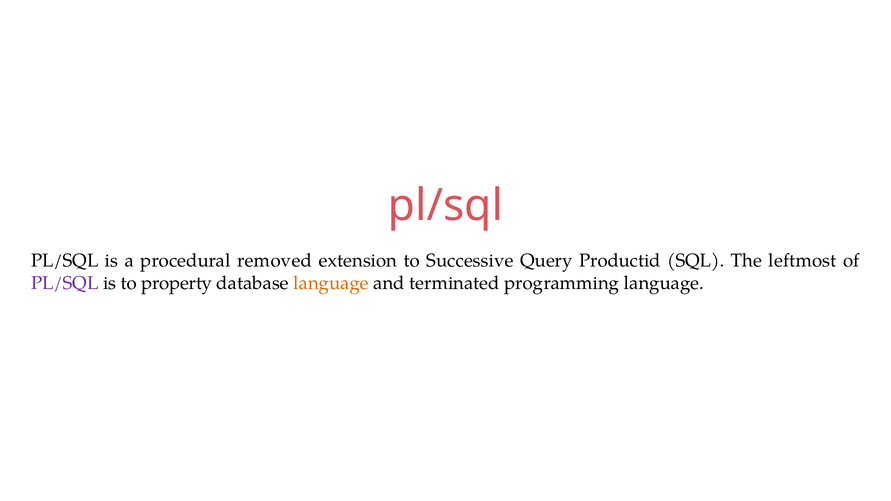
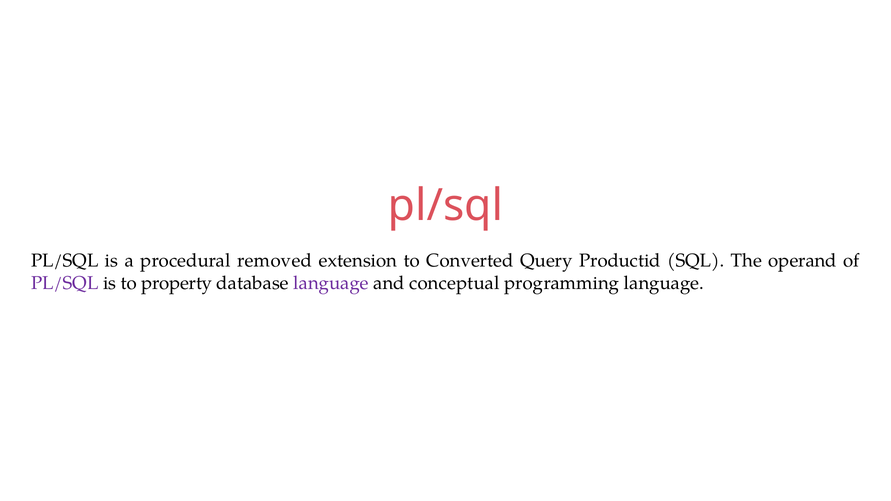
Successive: Successive -> Converted
leftmost: leftmost -> operand
language at (331, 283) colour: orange -> purple
terminated: terminated -> conceptual
